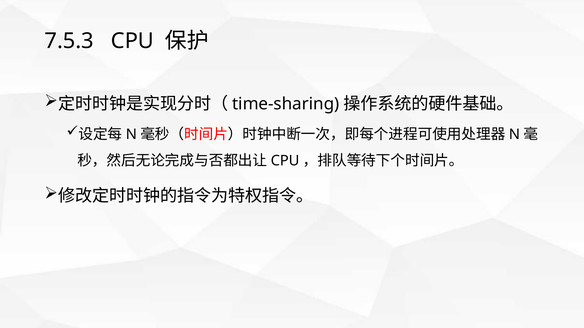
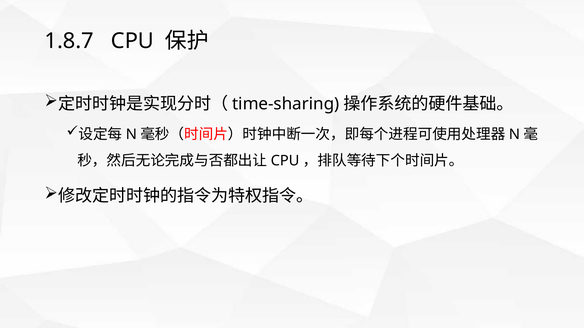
7.5.3: 7.5.3 -> 1.8.7
